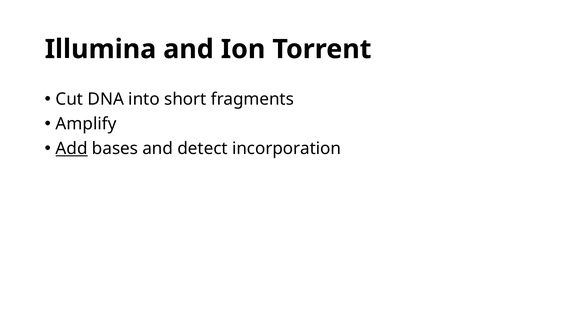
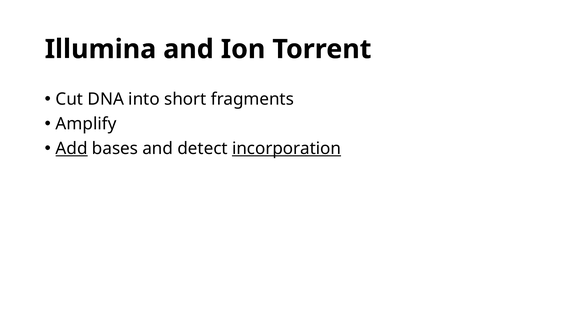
incorporation underline: none -> present
